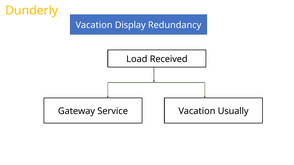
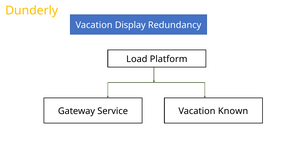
Received: Received -> Platform
Usually: Usually -> Known
